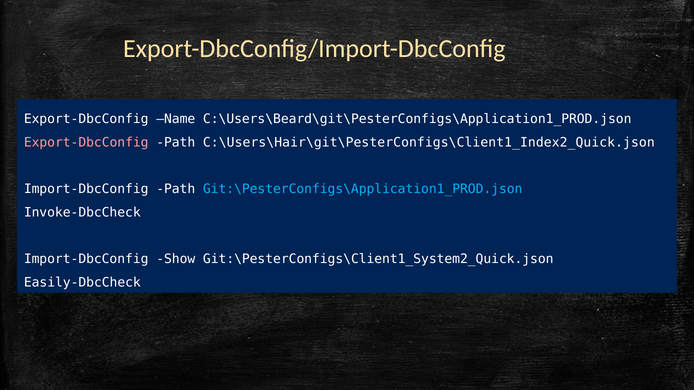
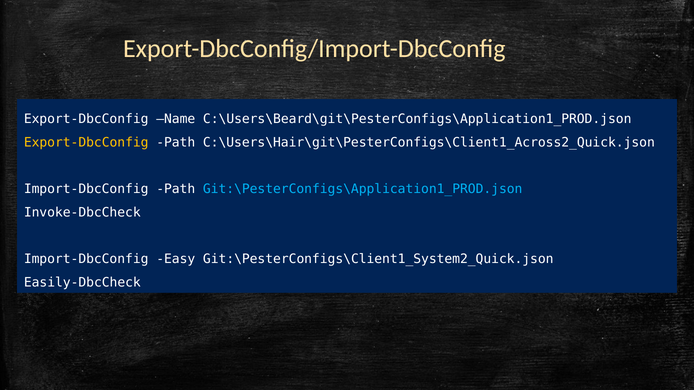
Export-DbcConfig at (86, 143) colour: pink -> yellow
C:\Users\Hair\git\PesterConfigs\Client1_Index2_Quick.json: C:\Users\Hair\git\PesterConfigs\Client1_Index2_Quick.json -> C:\Users\Hair\git\PesterConfigs\Client1_Across2_Quick.json
Show: Show -> Easy
